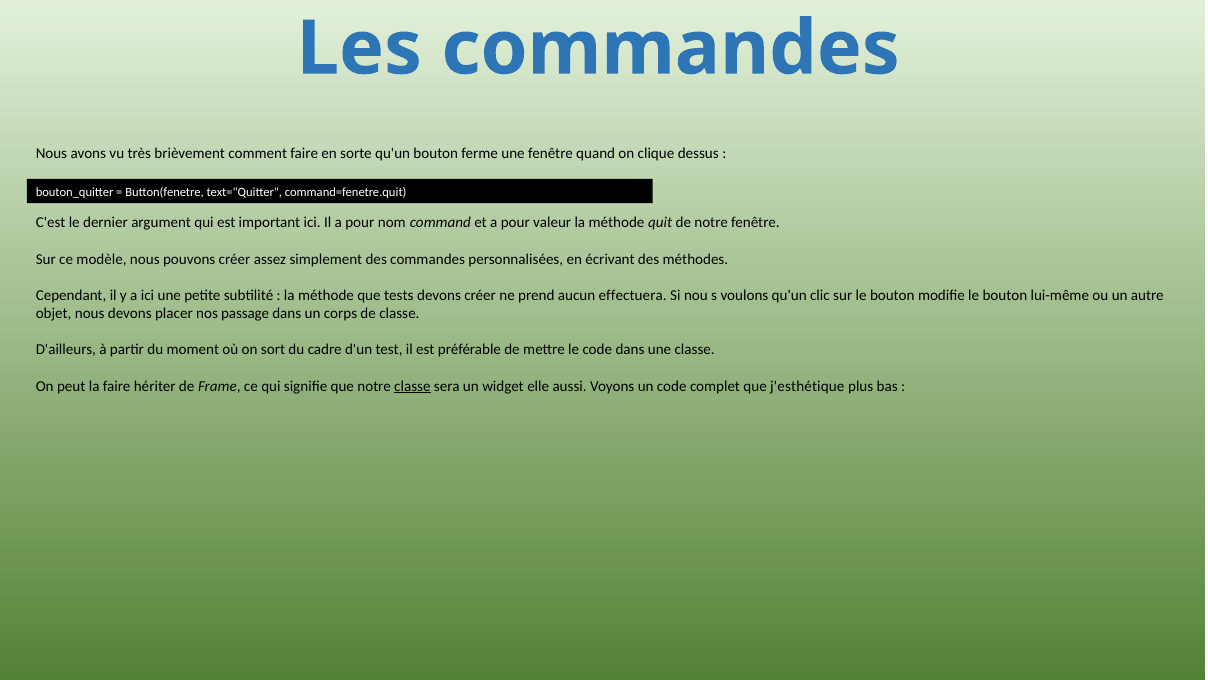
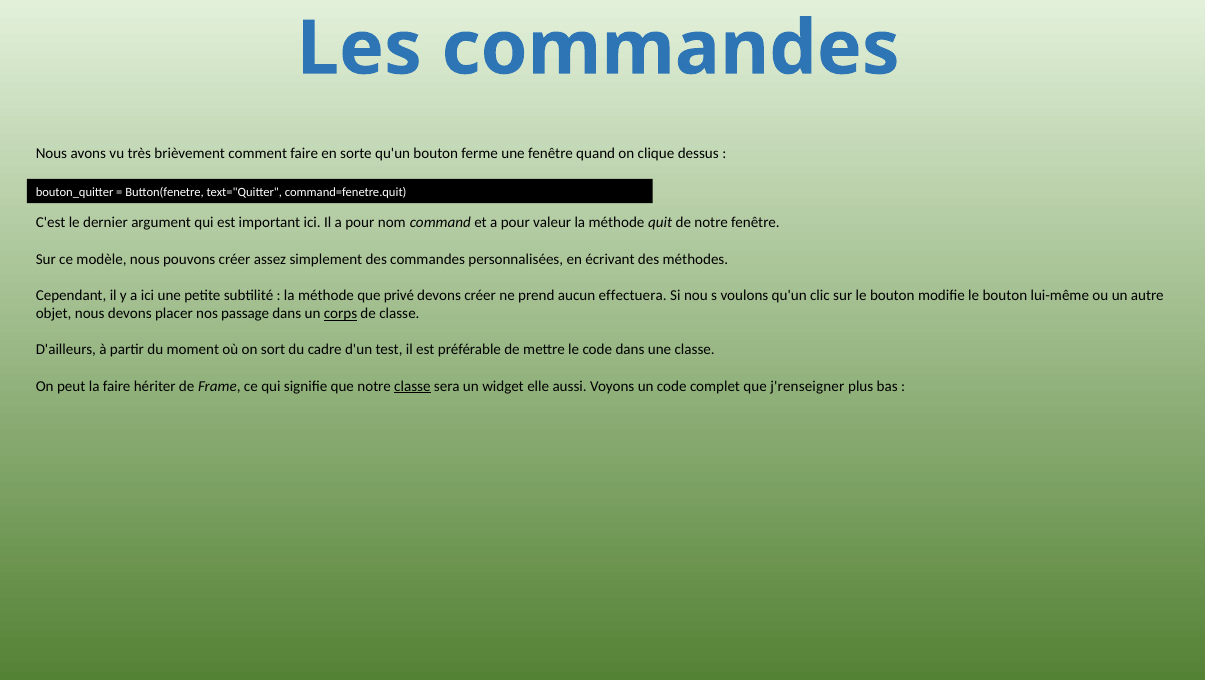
tests: tests -> privé
corps underline: none -> present
j'esthétique: j'esthétique -> j'renseigner
